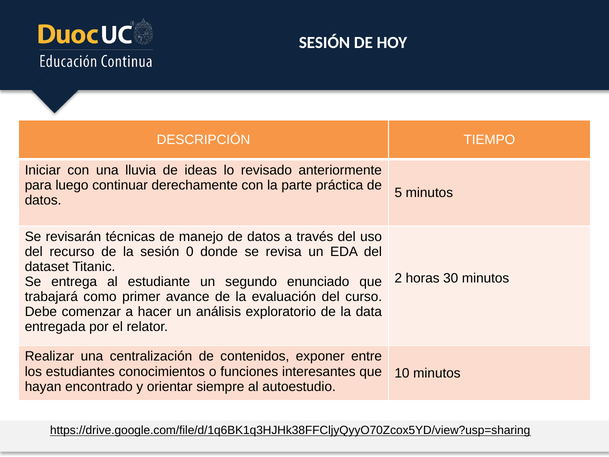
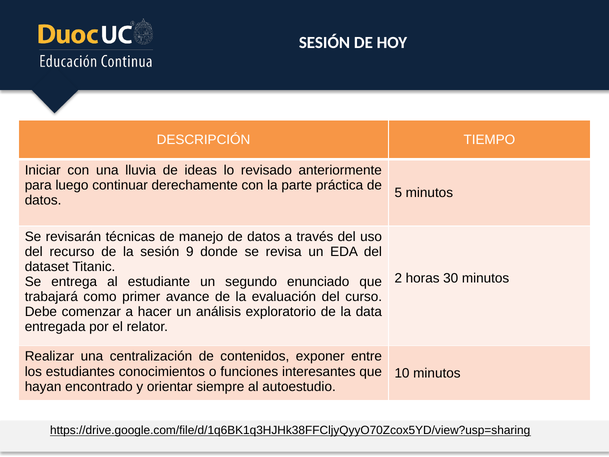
0: 0 -> 9
